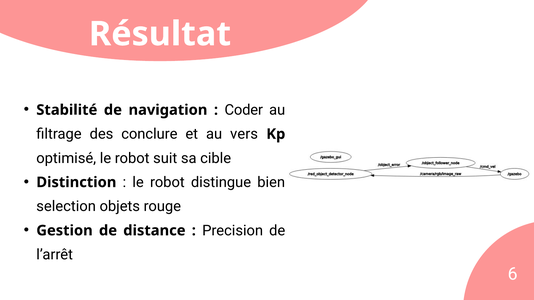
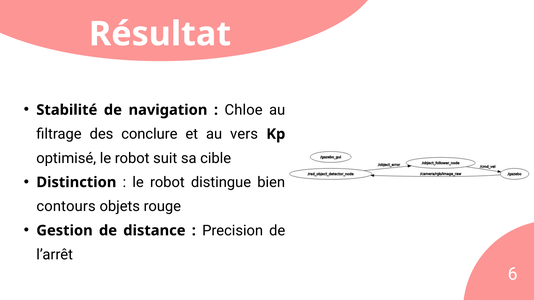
Coder: Coder -> Chloe
selection: selection -> contours
